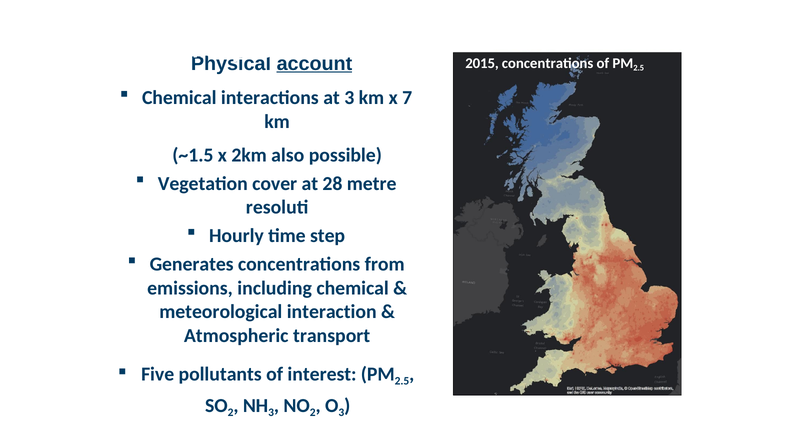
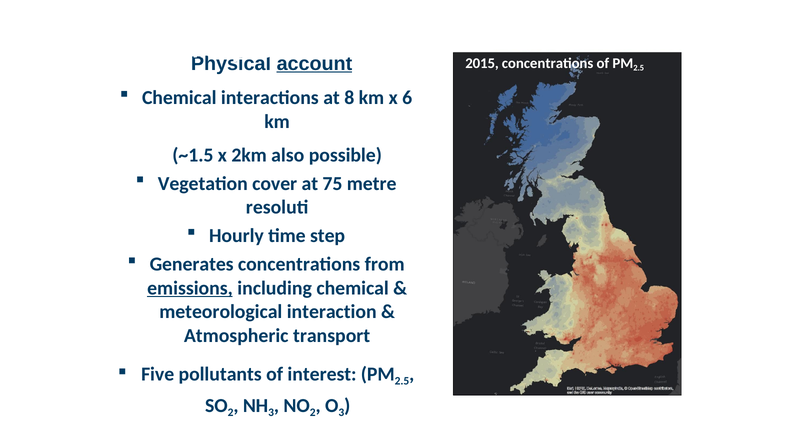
at 3: 3 -> 8
7: 7 -> 6
28: 28 -> 75
emissions underline: none -> present
